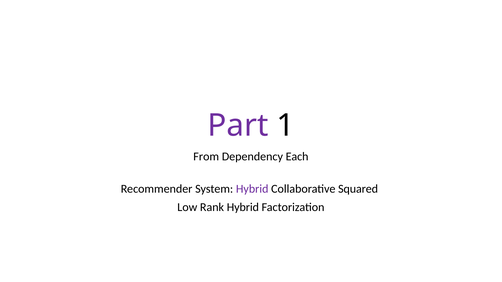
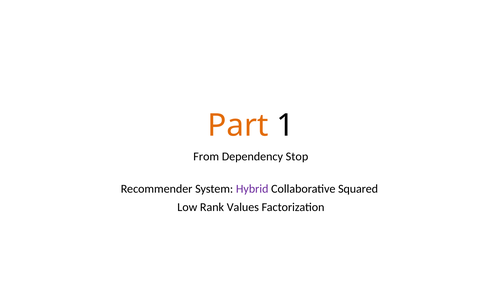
Part colour: purple -> orange
Each: Each -> Stop
Rank Hybrid: Hybrid -> Values
